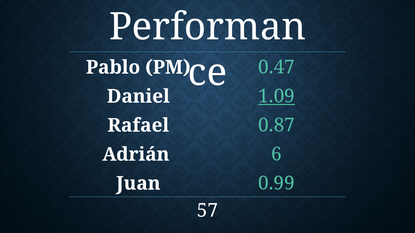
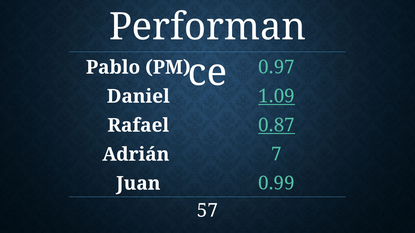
0.47: 0.47 -> 0.97
0.87 underline: none -> present
6: 6 -> 7
